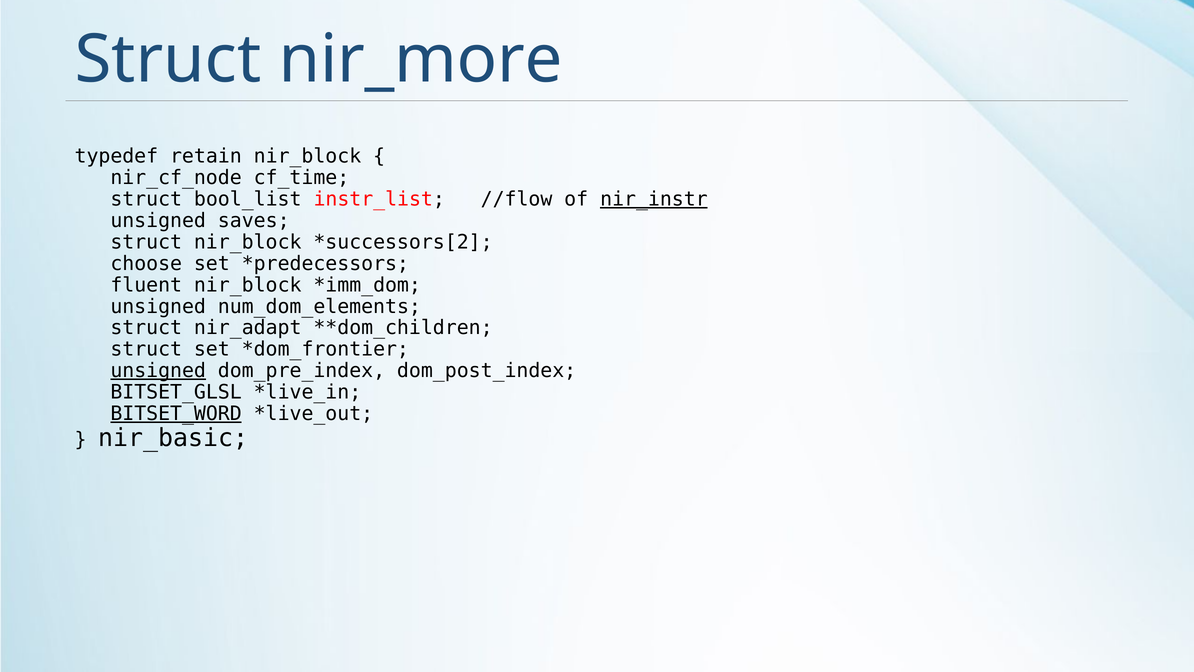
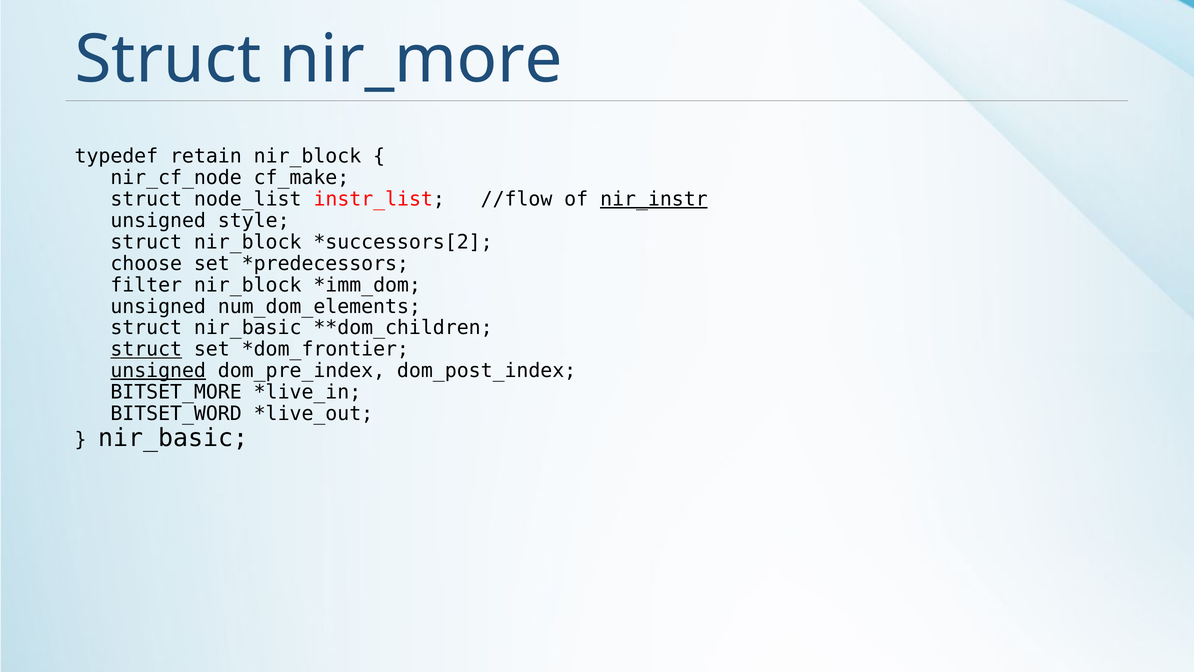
cf_time: cf_time -> cf_make
bool_list: bool_list -> node_list
saves: saves -> style
fluent: fluent -> filter
struct nir_adapt: nir_adapt -> nir_basic
struct at (146, 349) underline: none -> present
BITSET_GLSL: BITSET_GLSL -> BITSET_MORE
BITSET_WORD underline: present -> none
